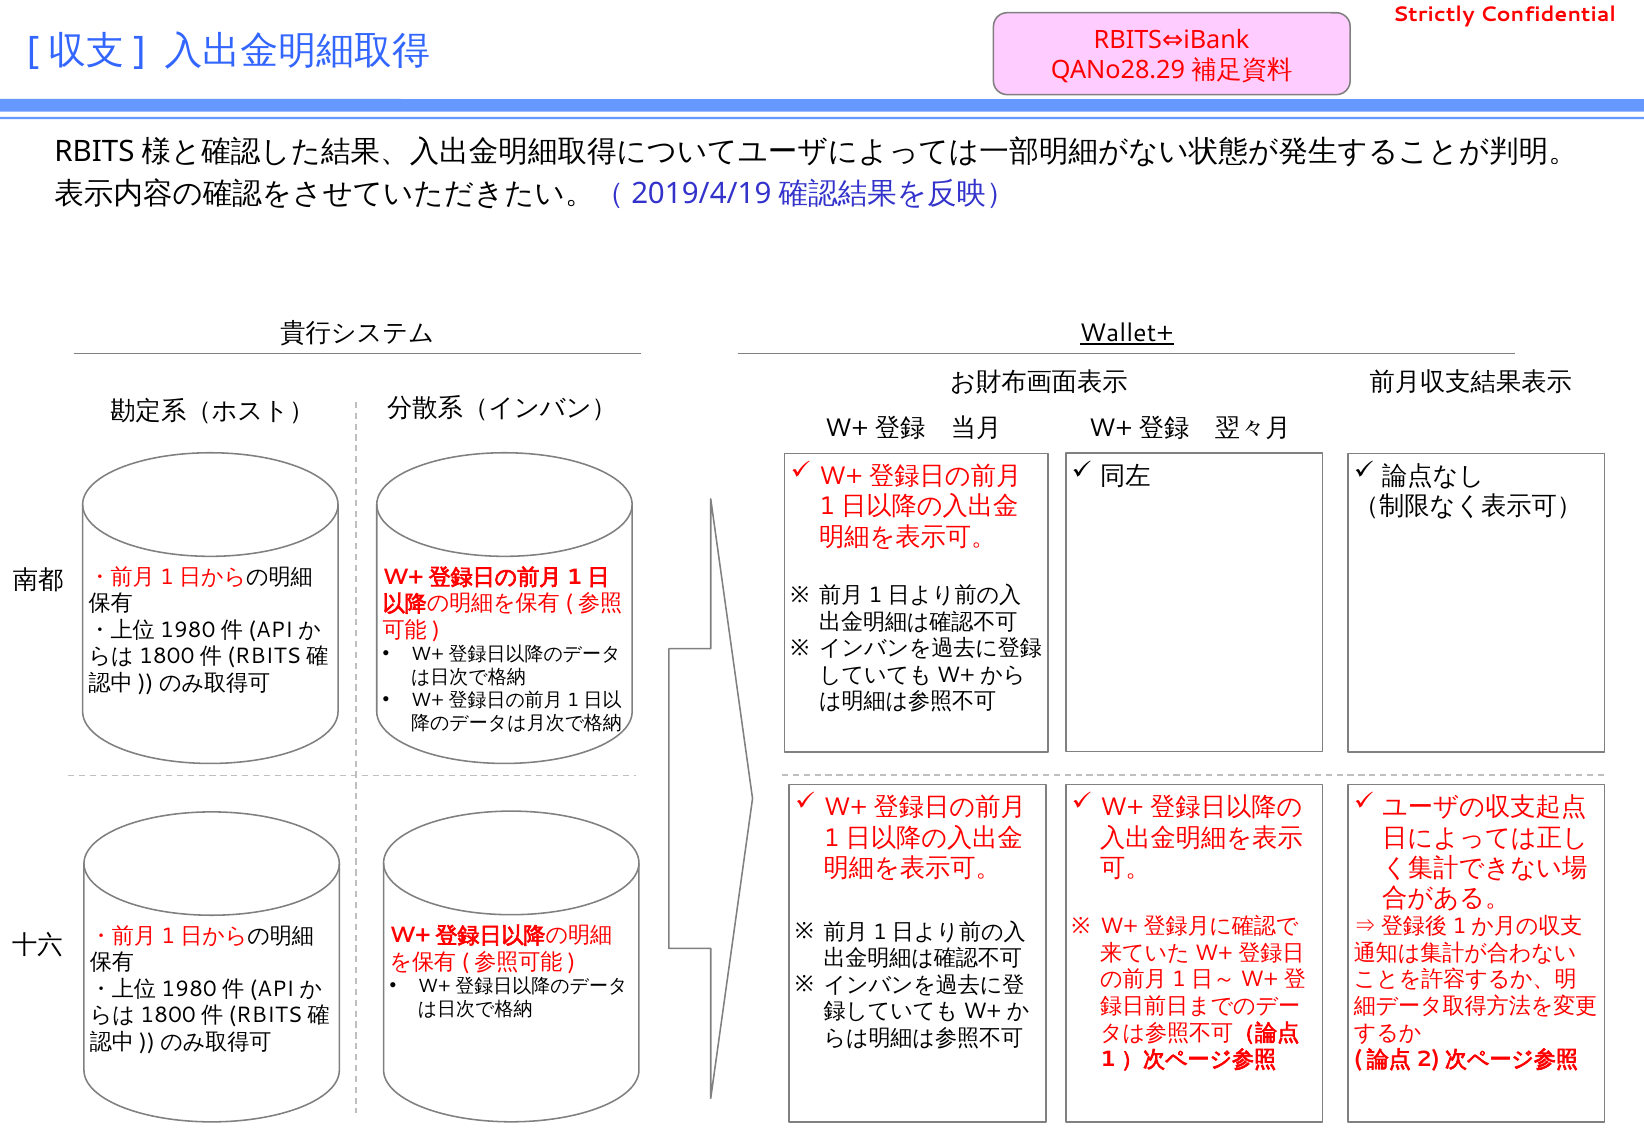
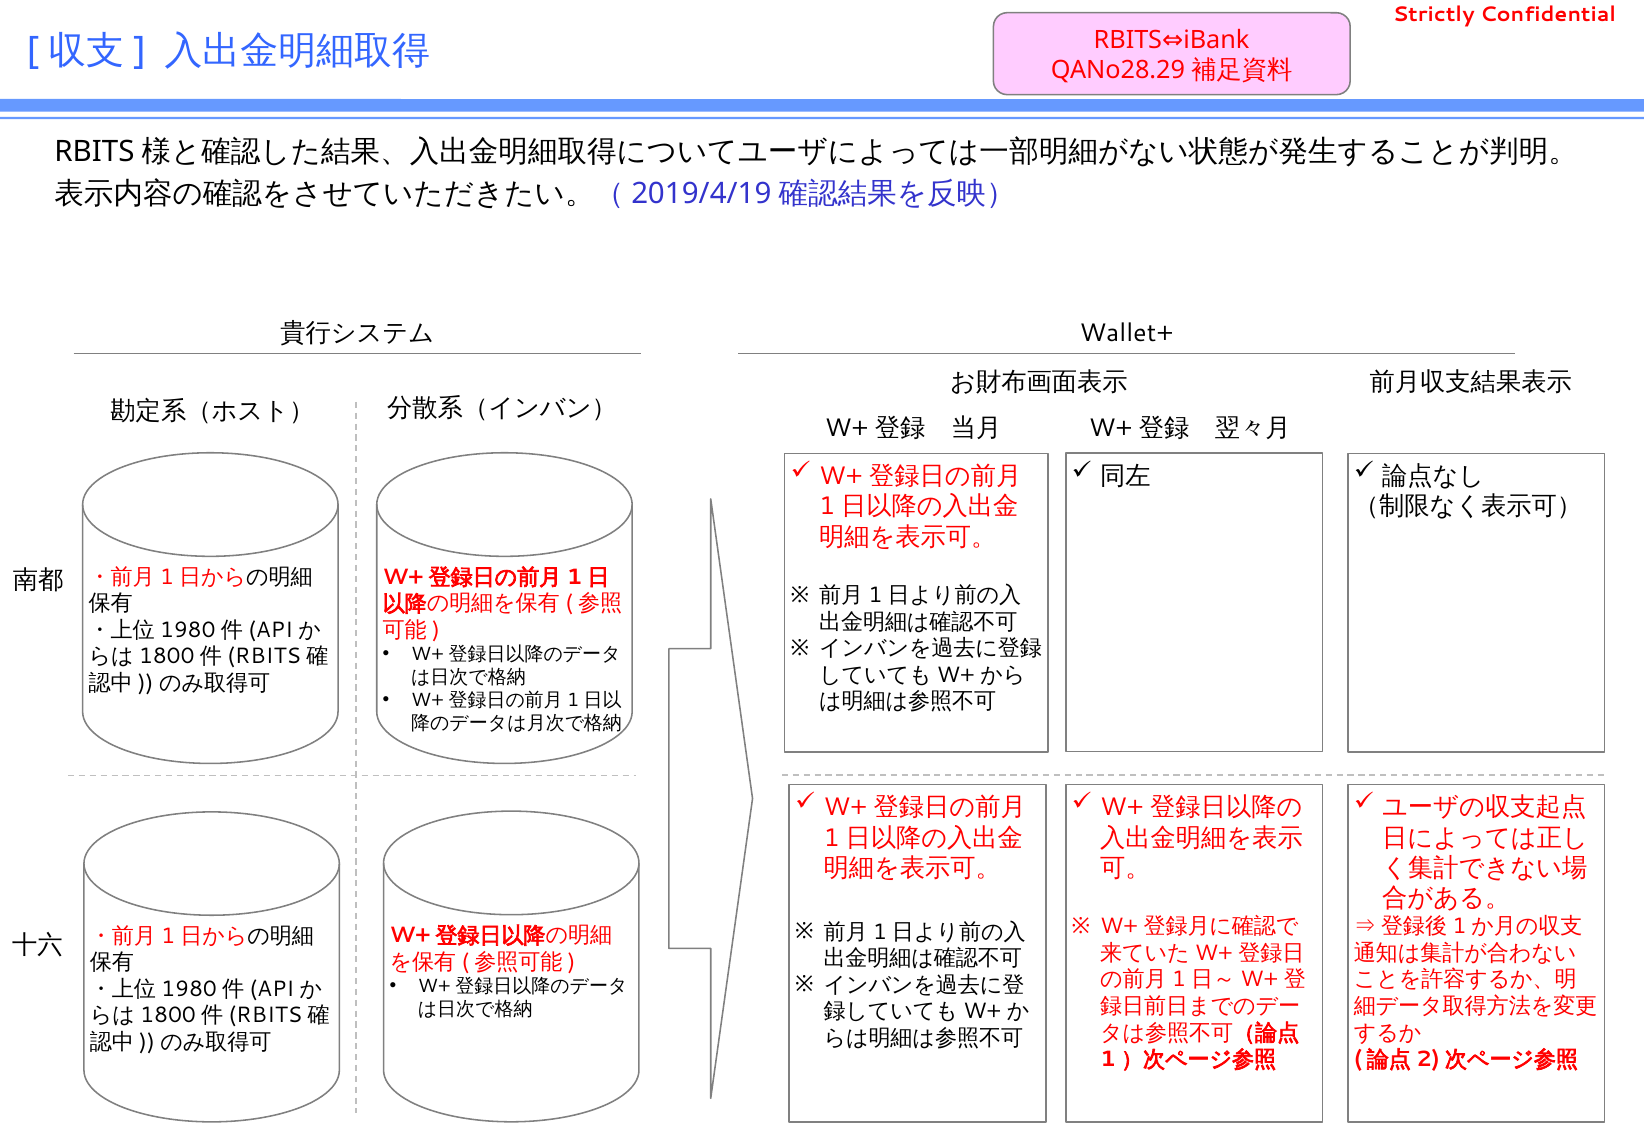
Wallet+ underline: present -> none
